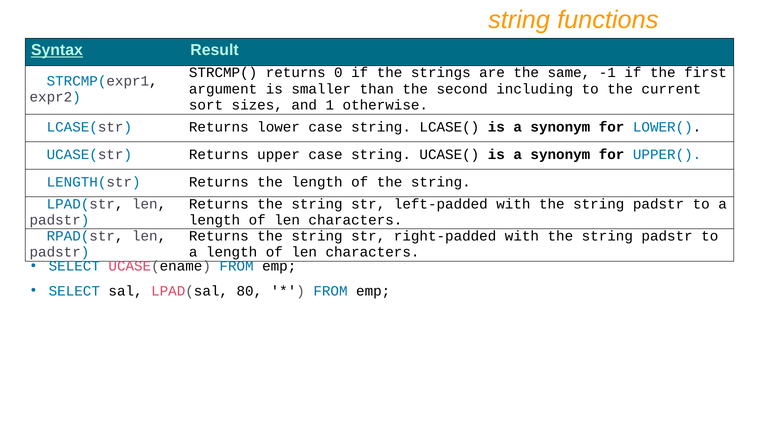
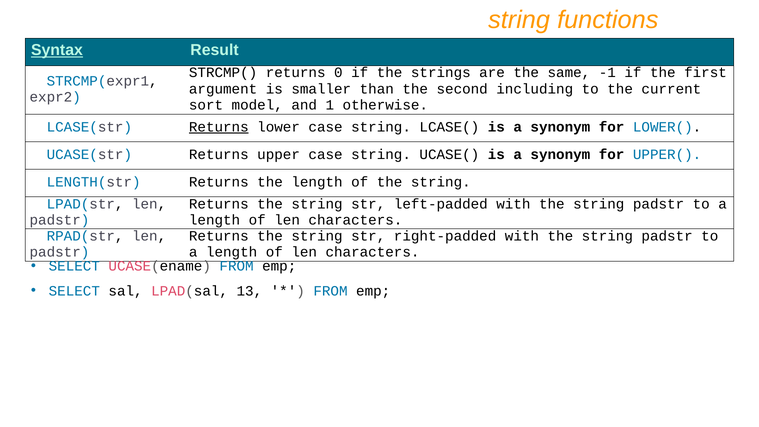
sizes: sizes -> model
Returns at (219, 127) underline: none -> present
80: 80 -> 13
